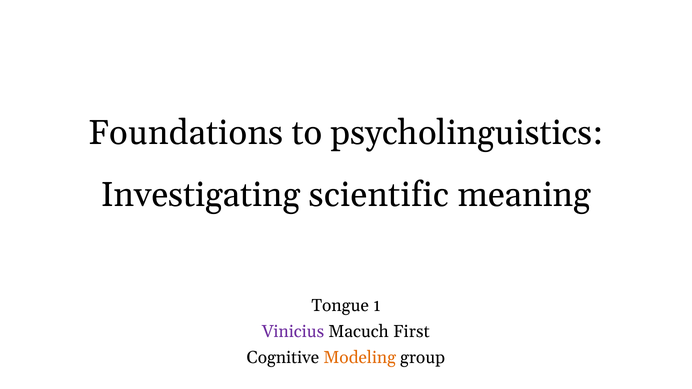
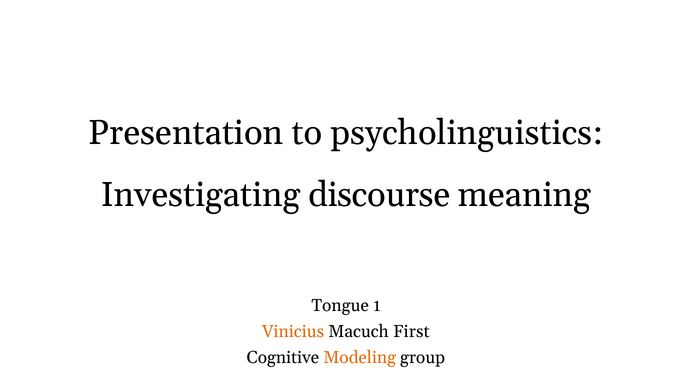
Foundations: Foundations -> Presentation
scientific: scientific -> discourse
Vinicius colour: purple -> orange
